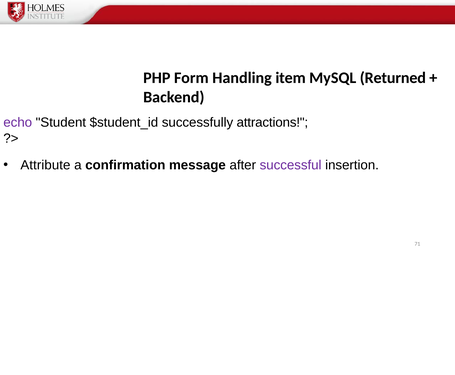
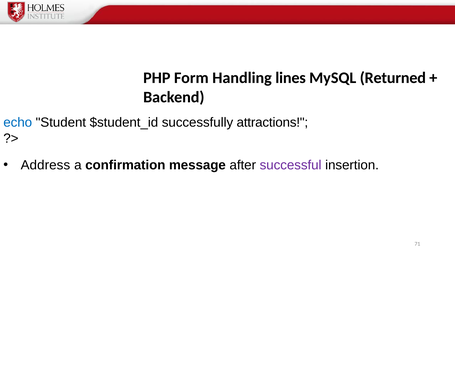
item: item -> lines
echo colour: purple -> blue
Attribute: Attribute -> Address
